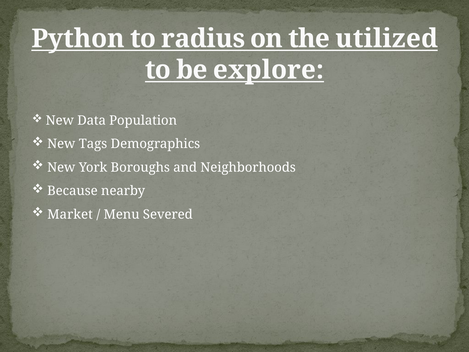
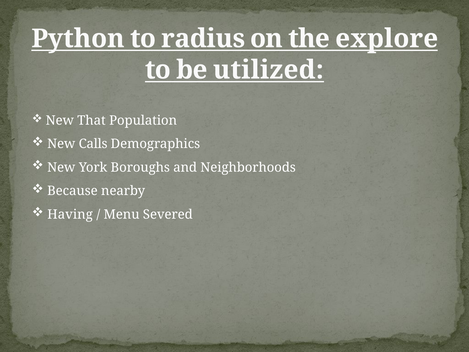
utilized: utilized -> explore
explore: explore -> utilized
Data: Data -> That
Tags: Tags -> Calls
Market: Market -> Having
